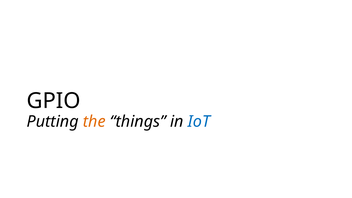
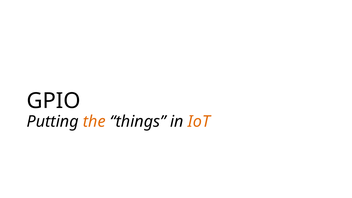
IoT colour: blue -> orange
